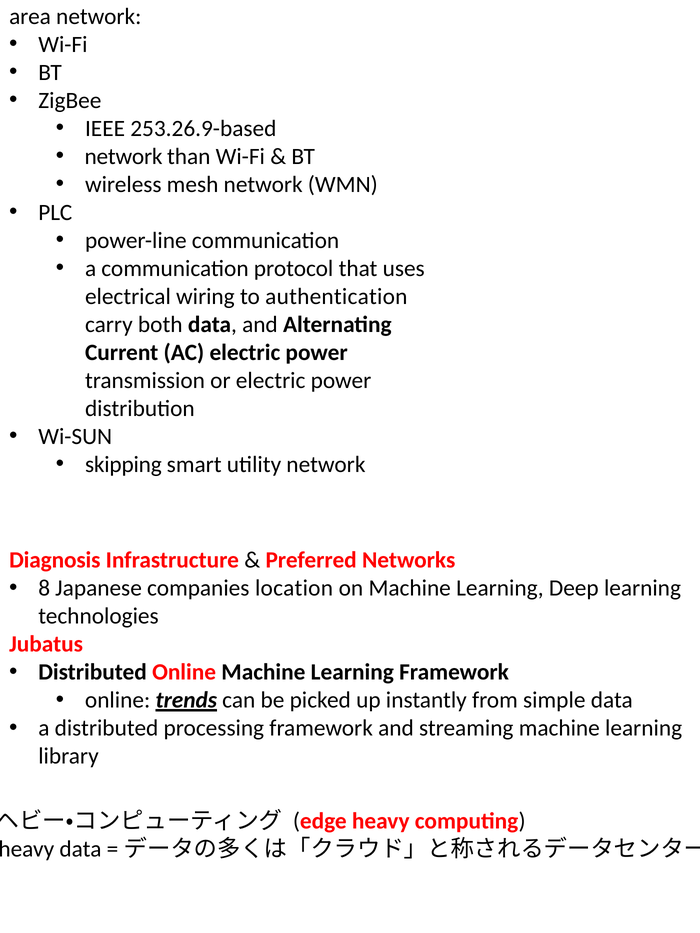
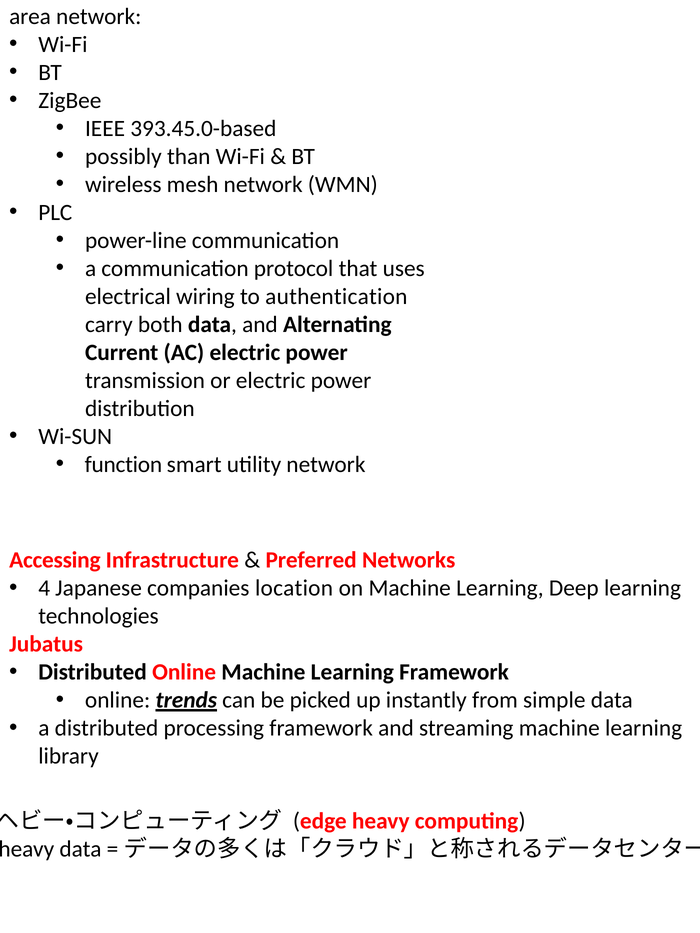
253.26.9-based: 253.26.9-based -> 393.45.0-based
network at (124, 157): network -> possibly
skipping: skipping -> function
Diagnosis: Diagnosis -> Accessing
8: 8 -> 4
